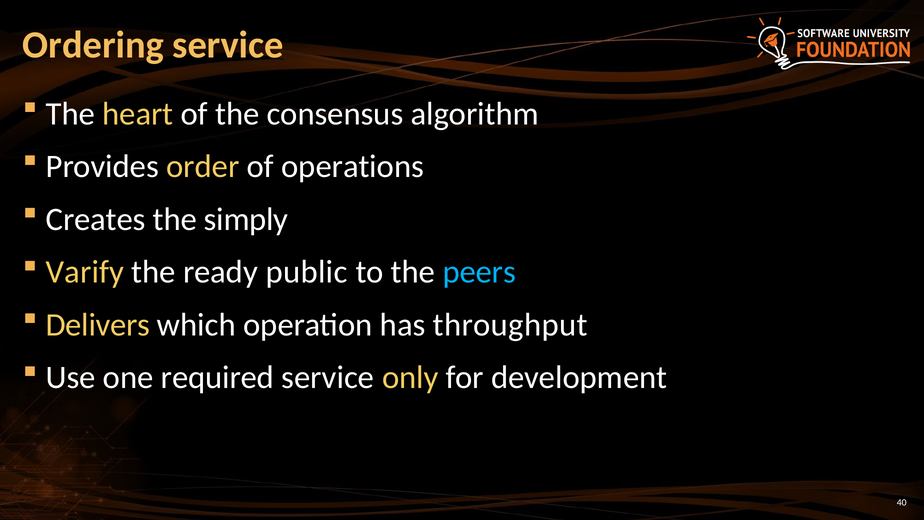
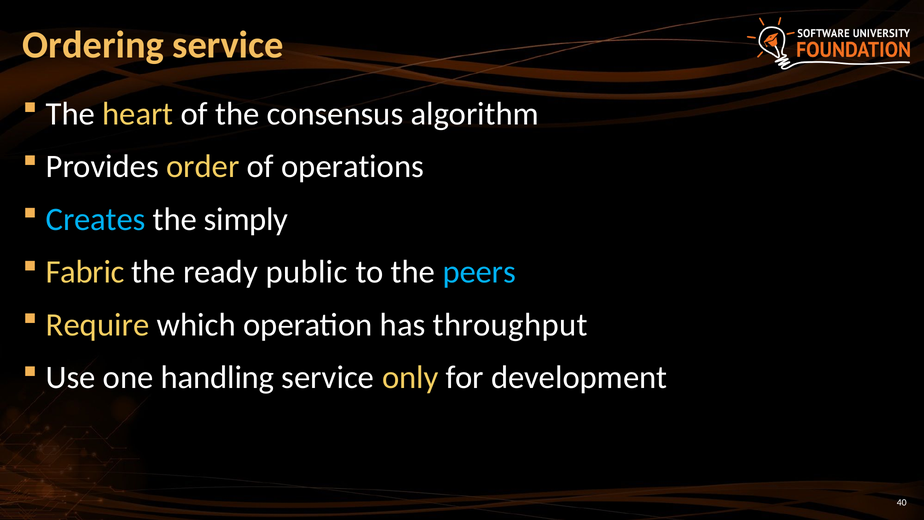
Creates colour: white -> light blue
Varify: Varify -> Fabric
Delivers: Delivers -> Require
required: required -> handling
